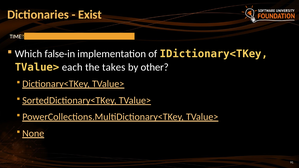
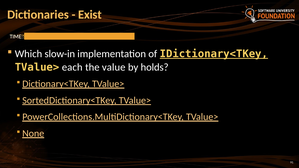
false-in: false-in -> slow-in
IDictionary<TKey underline: none -> present
takes: takes -> value
other: other -> holds
